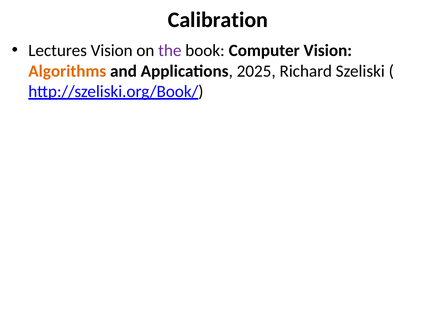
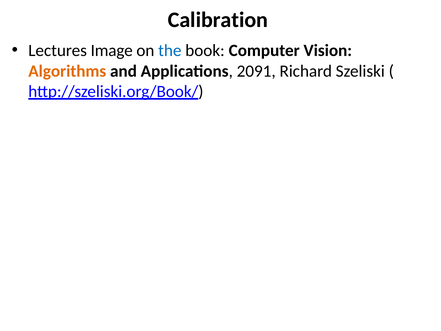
Lectures Vision: Vision -> Image
the colour: purple -> blue
2025: 2025 -> 2091
